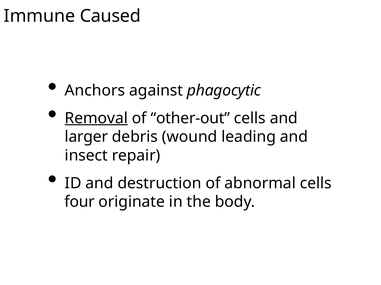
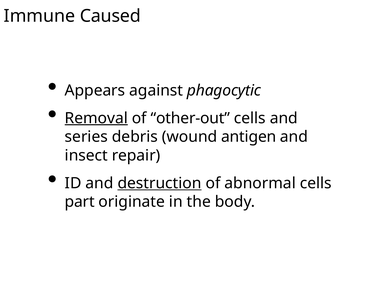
Anchors: Anchors -> Appears
larger: larger -> series
leading: leading -> antigen
destruction underline: none -> present
four: four -> part
